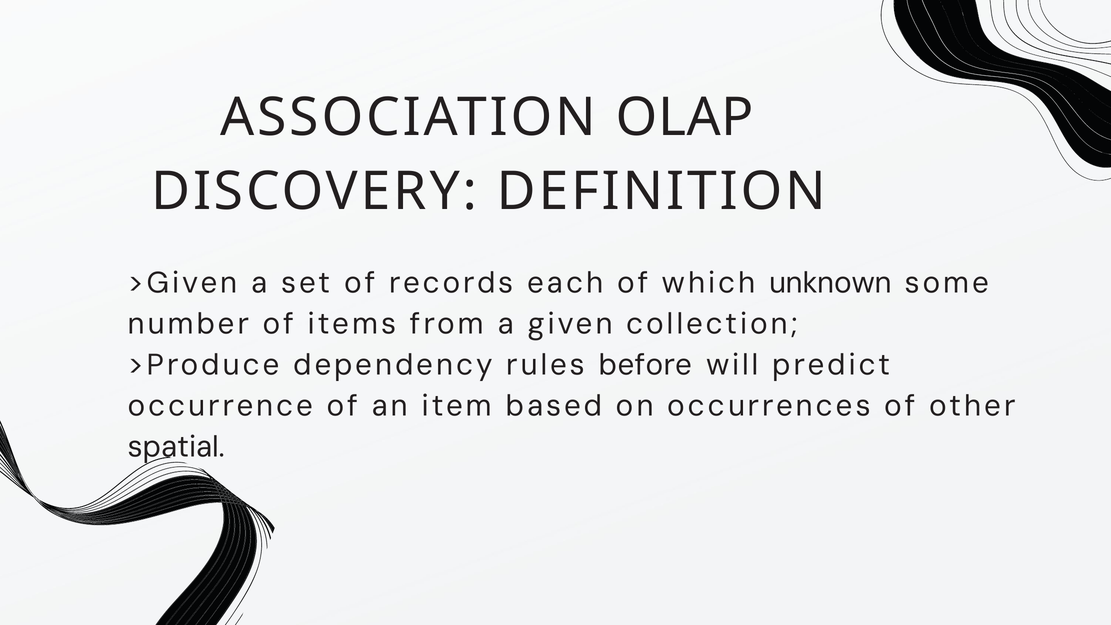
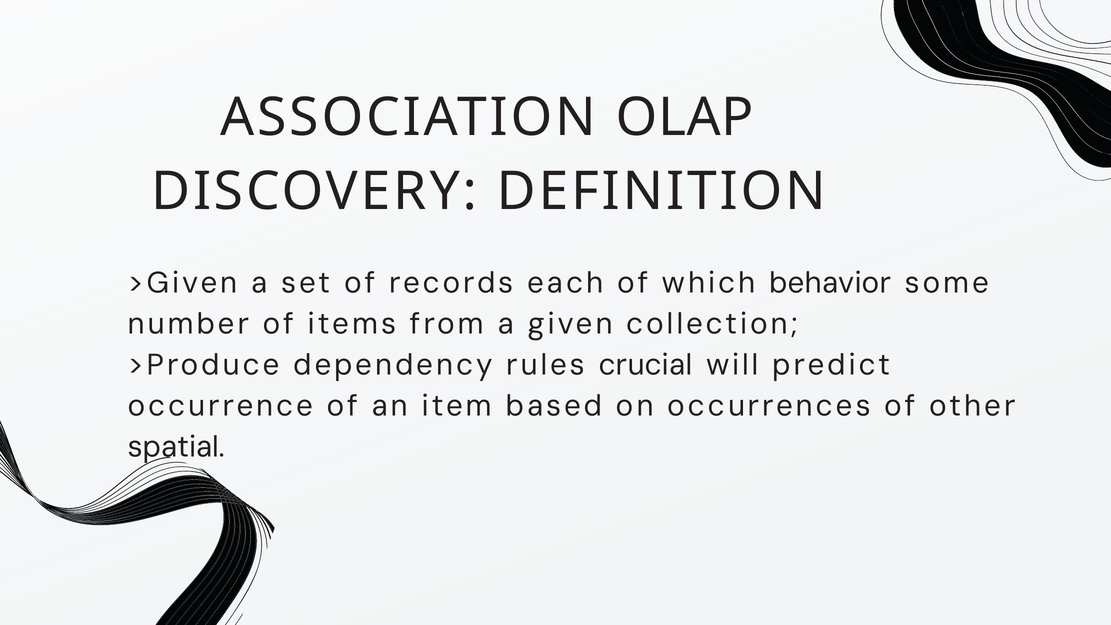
unknown: unknown -> behavior
before: before -> crucial
